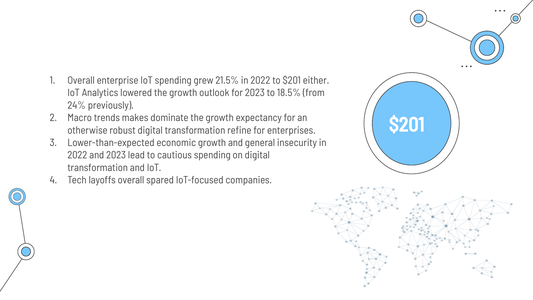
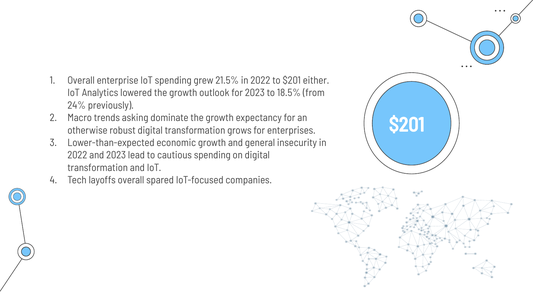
makes: makes -> asking
refine: refine -> grows
